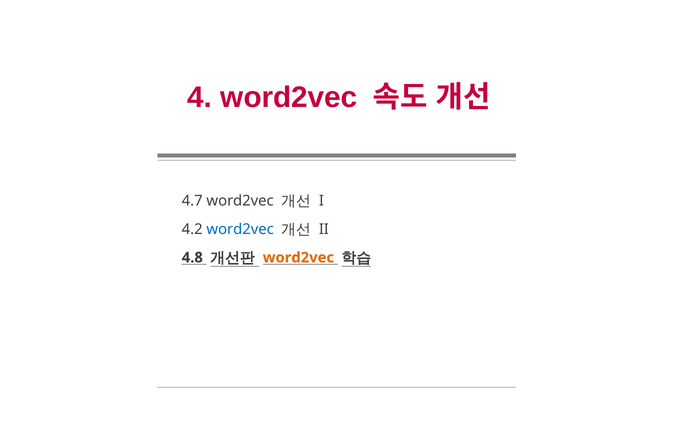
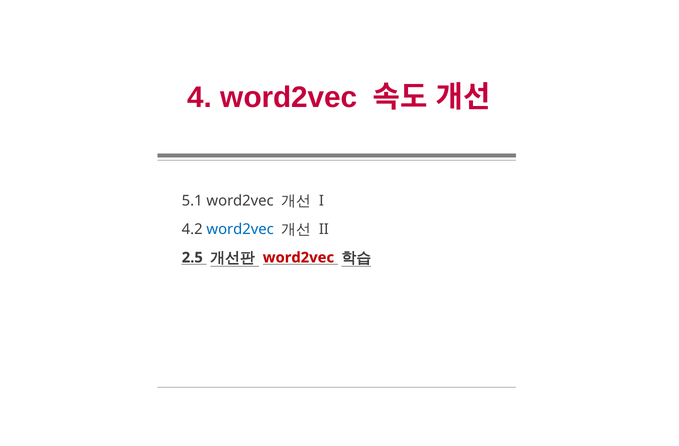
4.7: 4.7 -> 5.1
4.8: 4.8 -> 2.5
word2vec at (298, 258) colour: orange -> red
